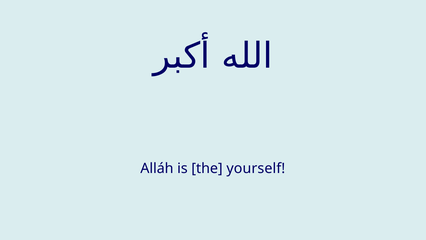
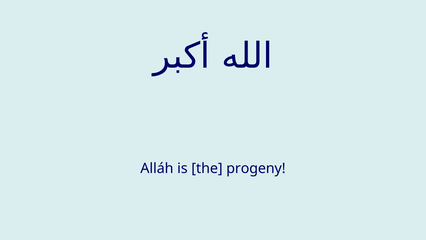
yourself: yourself -> progeny
